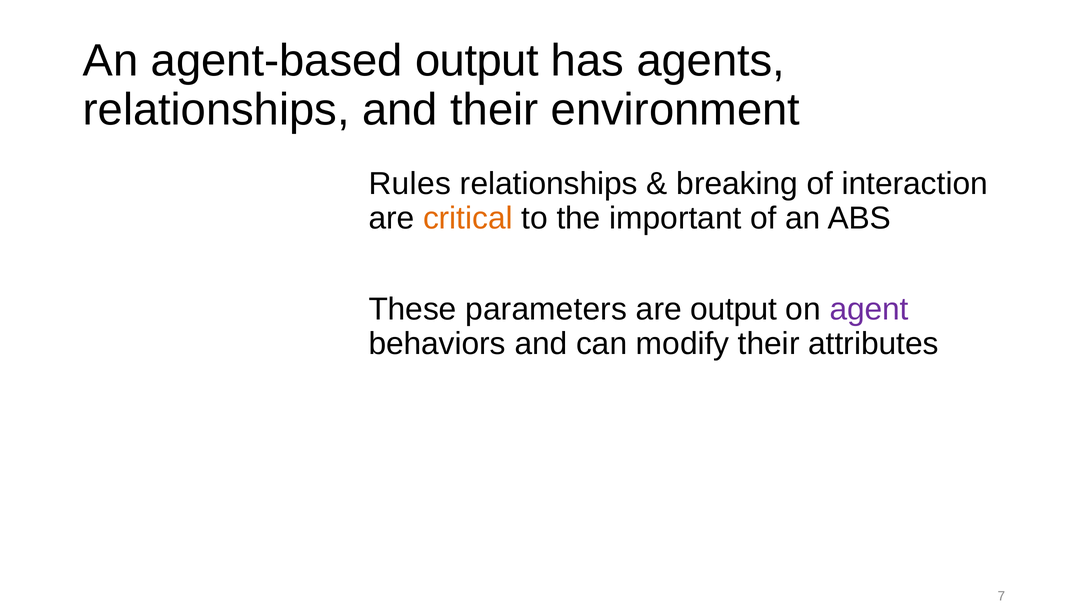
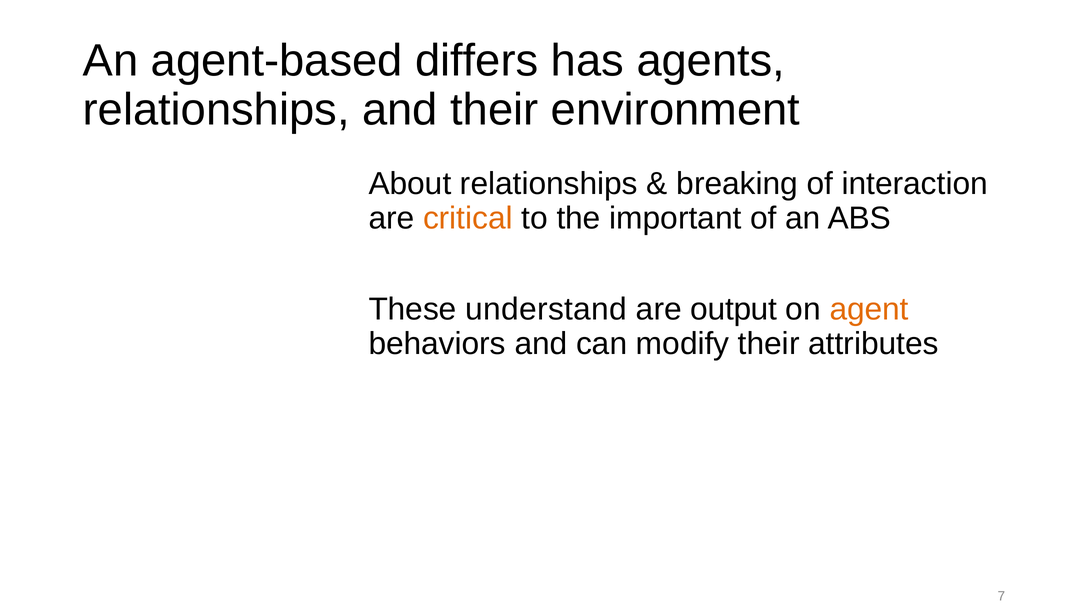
agent-based output: output -> differs
Rules: Rules -> About
parameters: parameters -> understand
agent colour: purple -> orange
